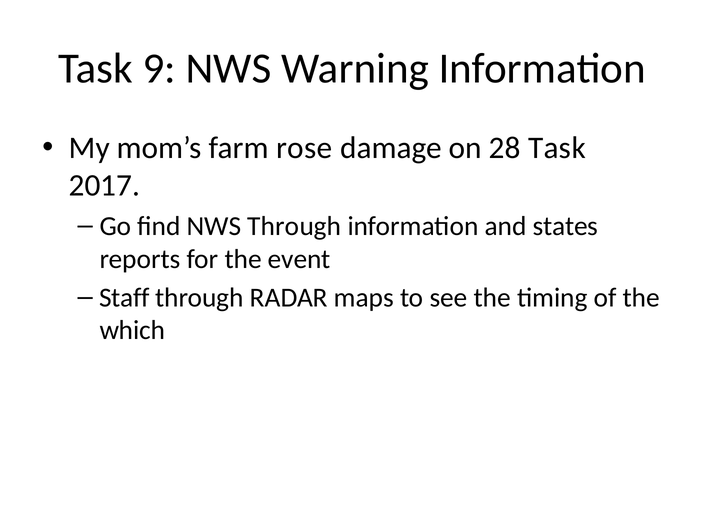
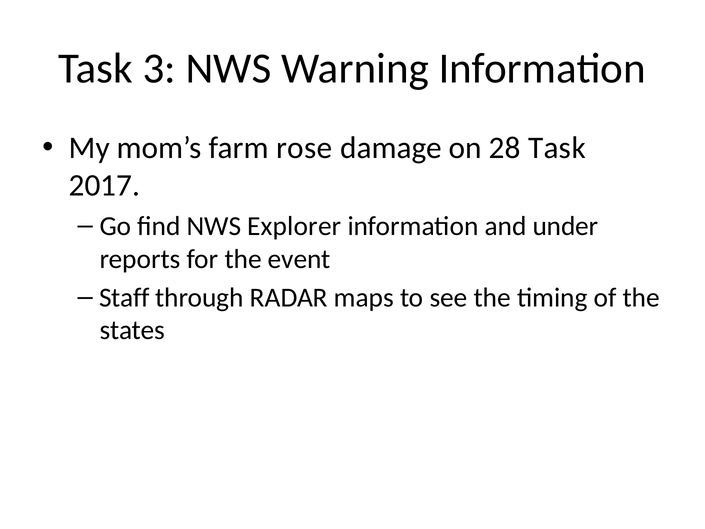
9: 9 -> 3
NWS Through: Through -> Explorer
states: states -> under
which: which -> states
